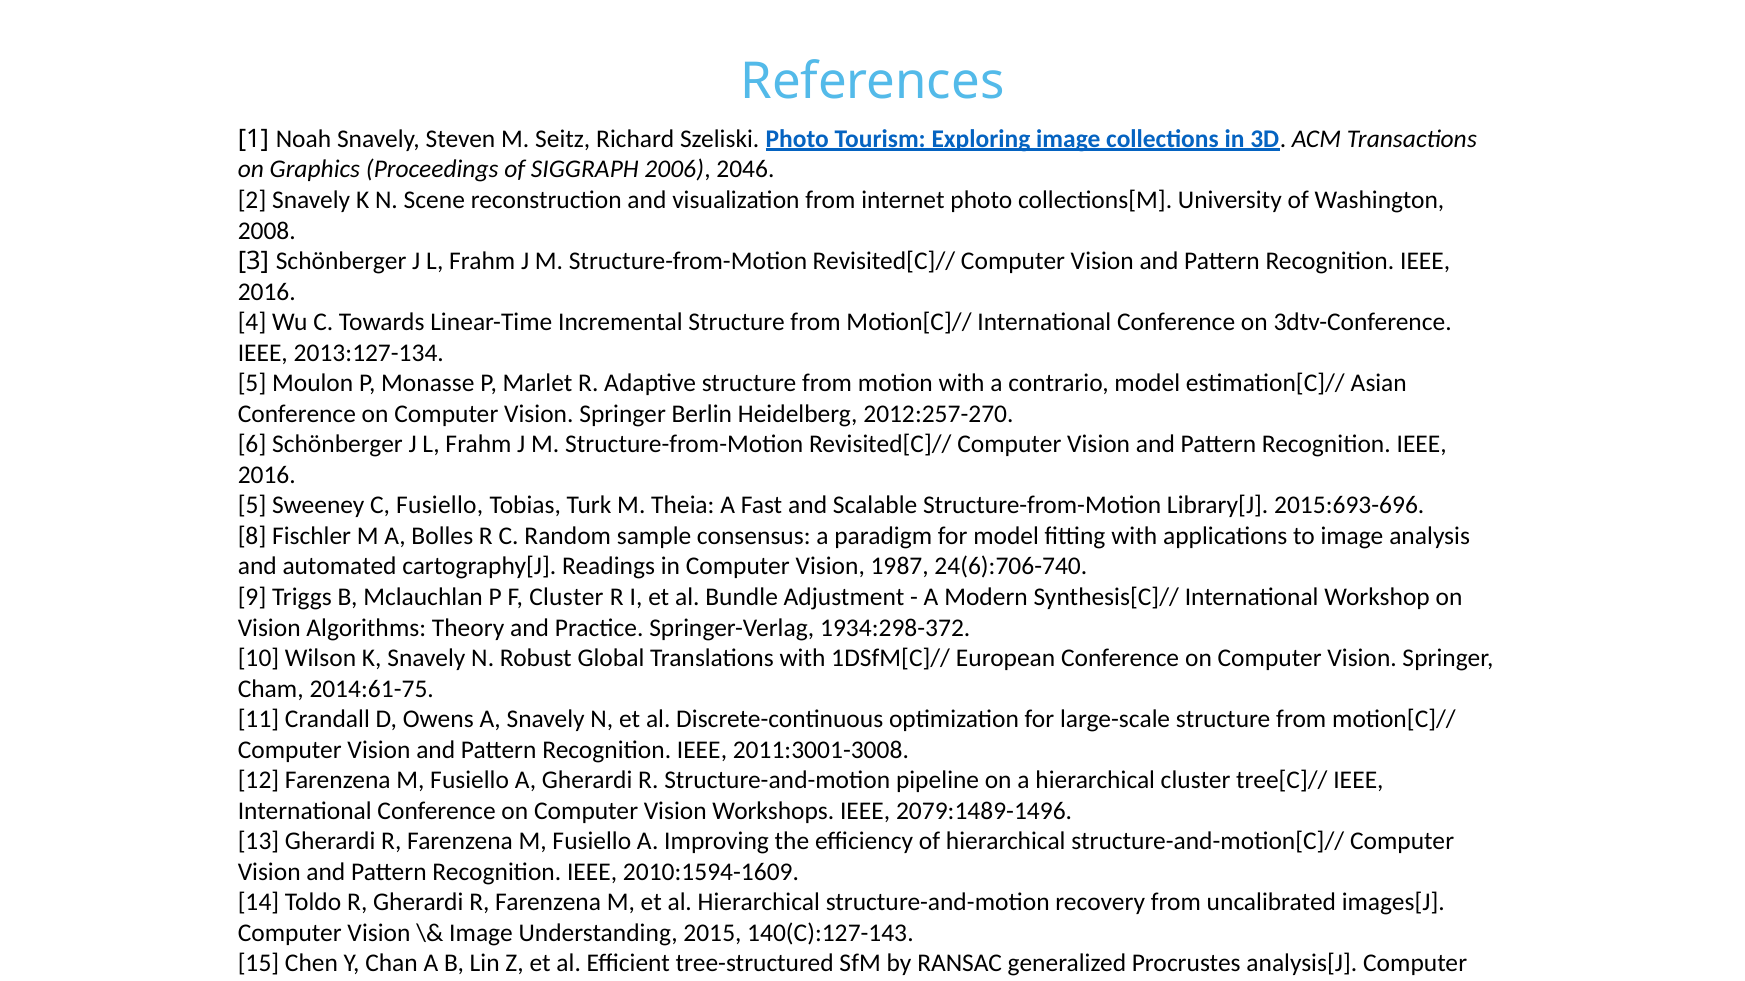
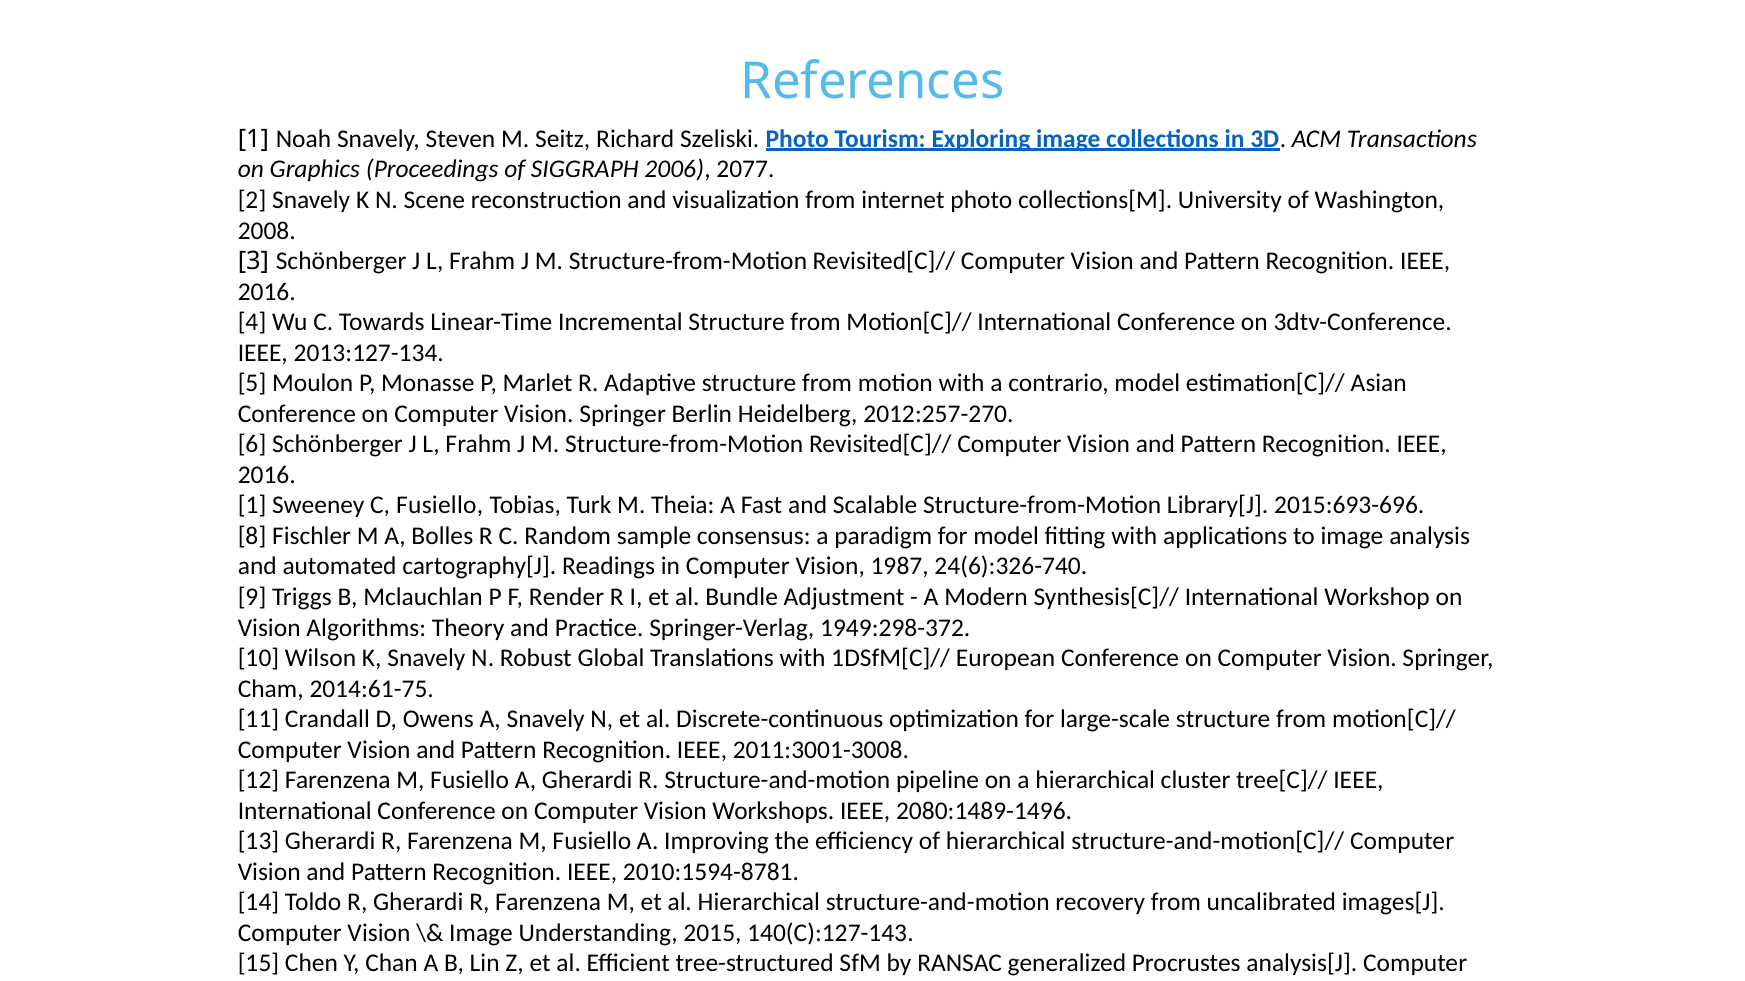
2046: 2046 -> 2077
5 at (252, 506): 5 -> 1
24(6):706-740: 24(6):706-740 -> 24(6):326-740
F Cluster: Cluster -> Render
1934:298-372: 1934:298-372 -> 1949:298-372
2079:1489-1496: 2079:1489-1496 -> 2080:1489-1496
2010:1594-1609: 2010:1594-1609 -> 2010:1594-8781
